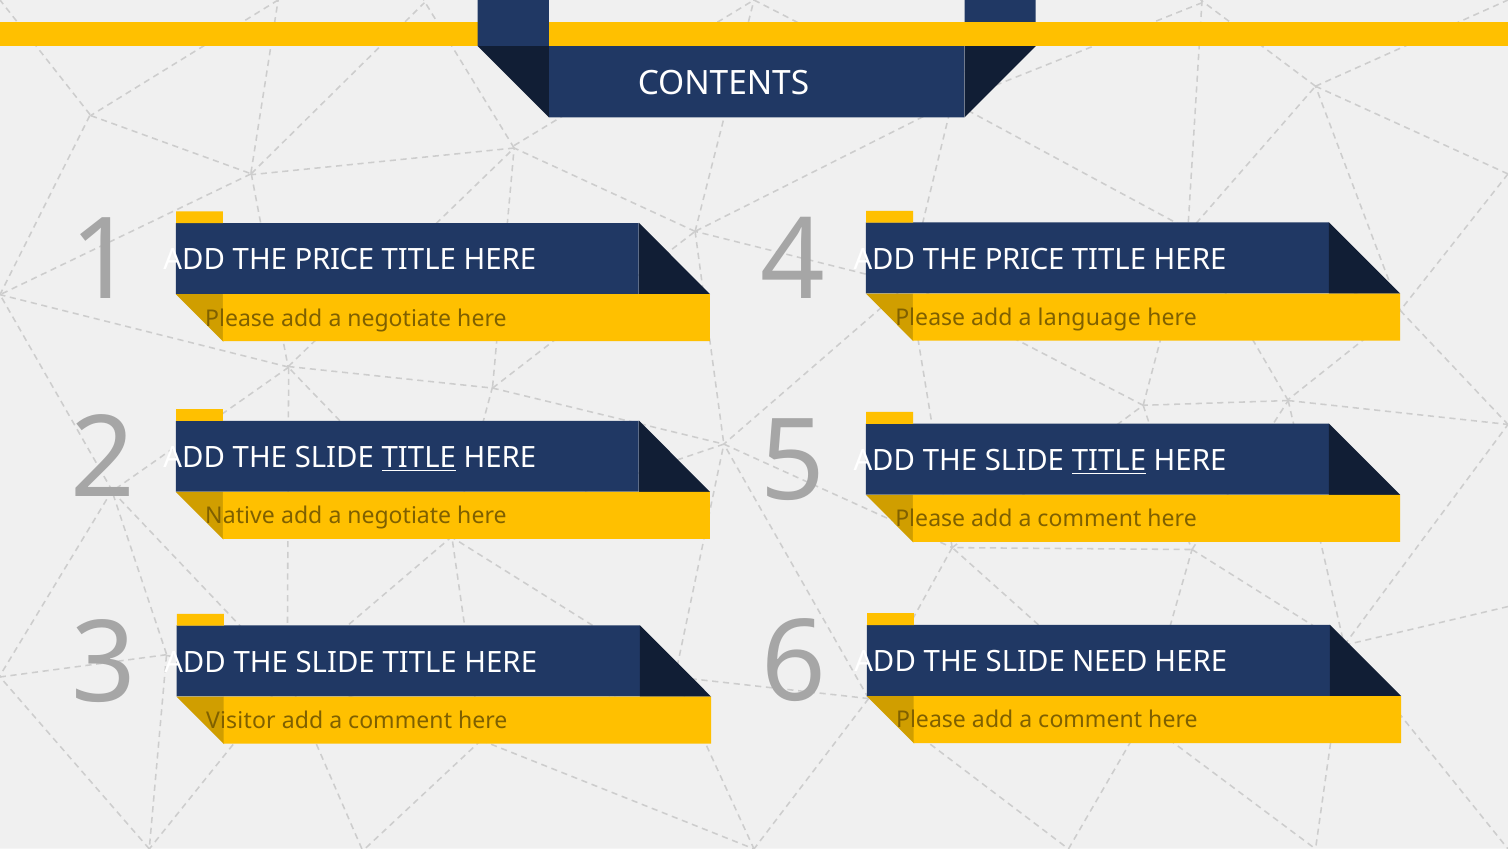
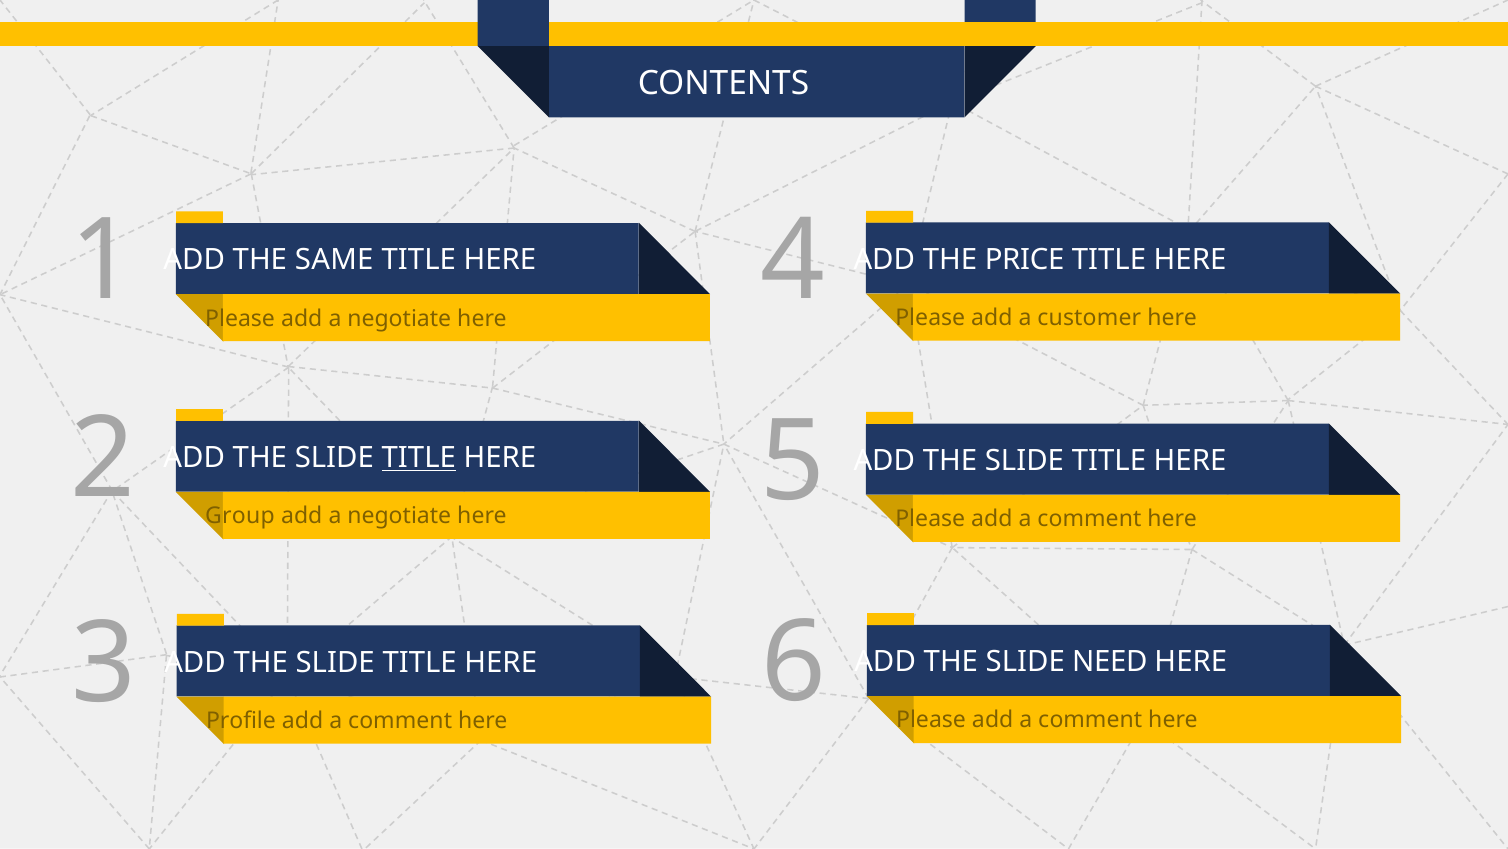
PRICE at (334, 260): PRICE -> SAME
language: language -> customer
TITLE at (1109, 461) underline: present -> none
Native: Native -> Group
Visitor: Visitor -> Profile
